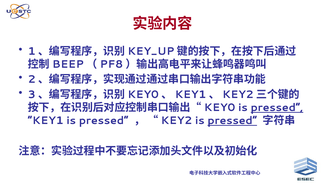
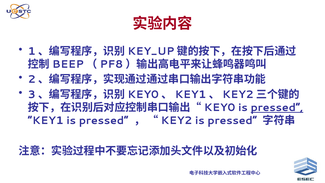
pressed at (232, 121) underline: present -> none
